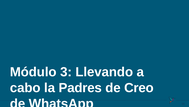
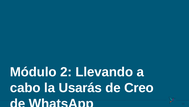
3: 3 -> 2
Padres: Padres -> Usarás
